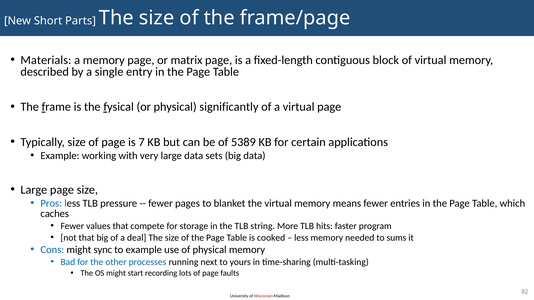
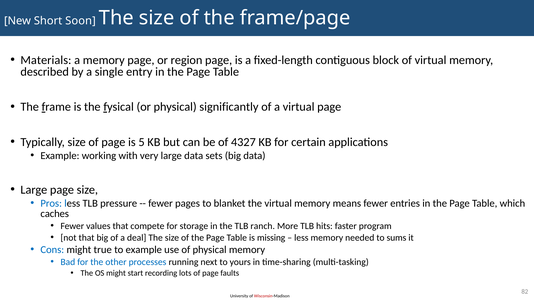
Parts: Parts -> Soon
matrix: matrix -> region
7: 7 -> 5
5389: 5389 -> 4327
string: string -> ranch
cooked: cooked -> missing
sync: sync -> true
